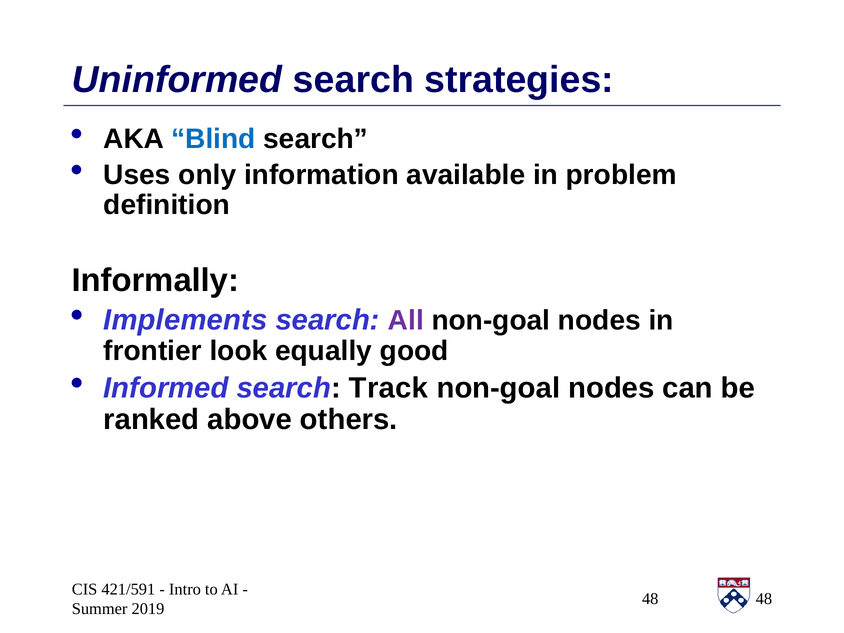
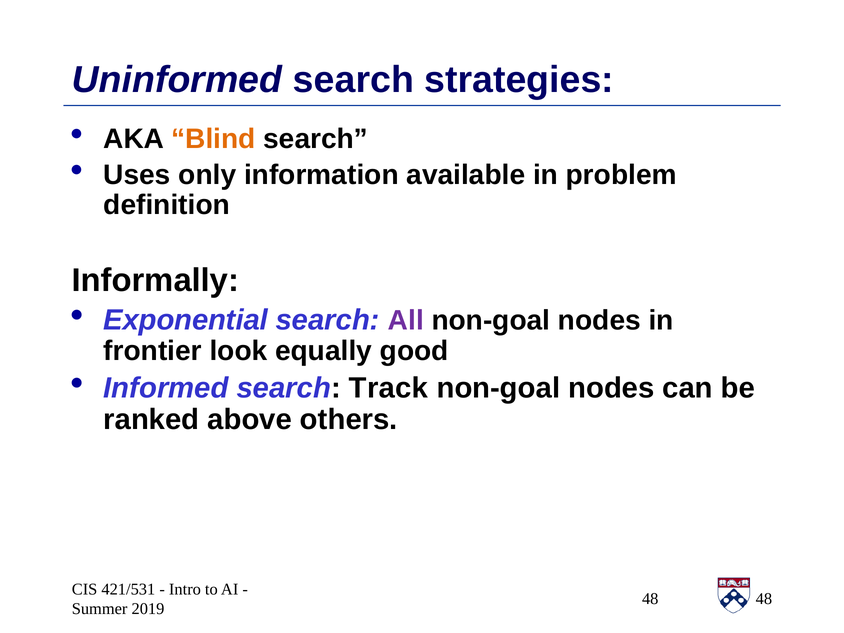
Blind colour: blue -> orange
Implements: Implements -> Exponential
421/591: 421/591 -> 421/531
